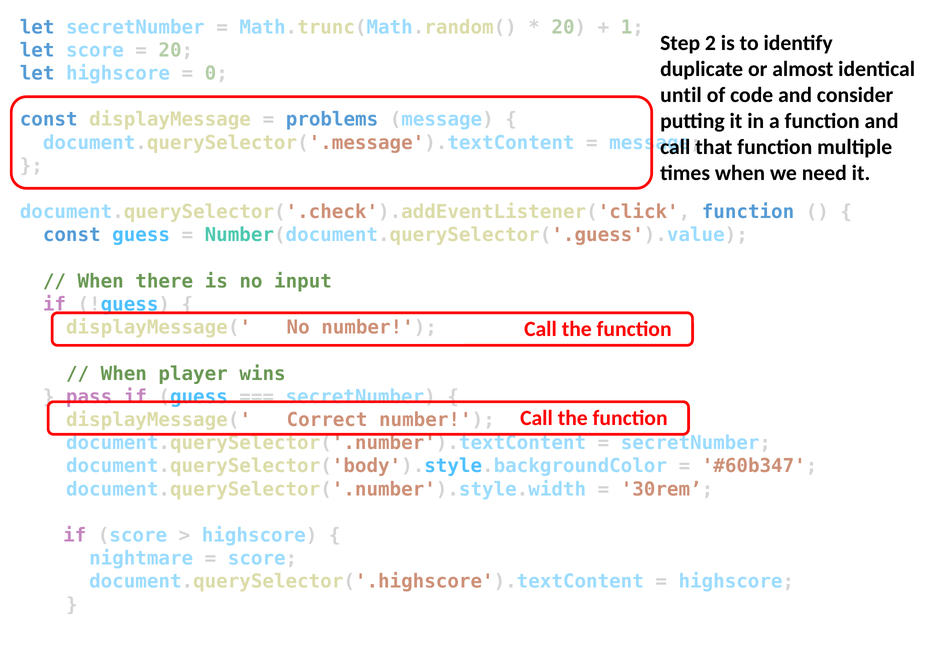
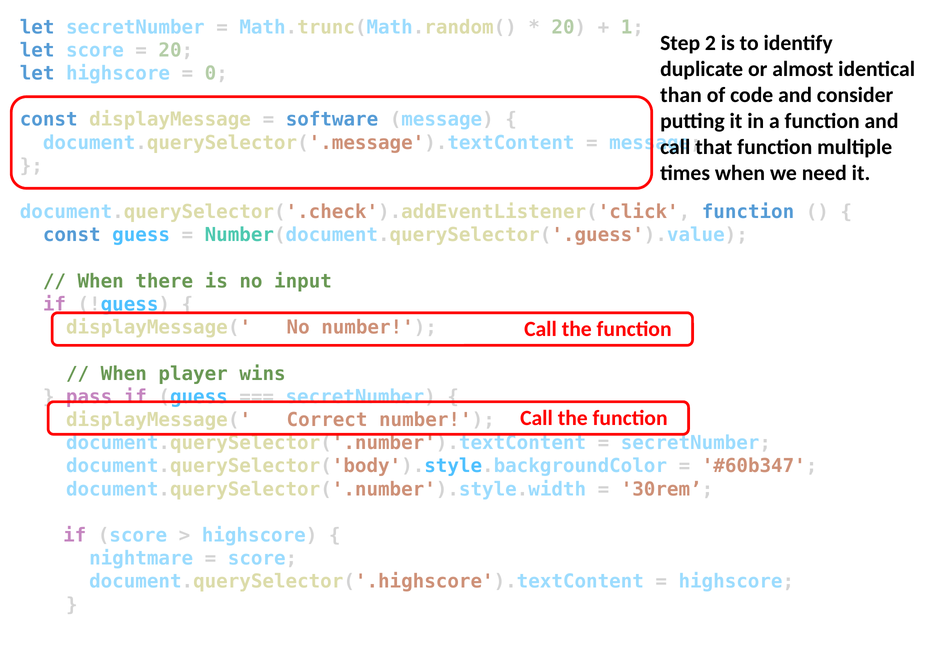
until: until -> than
problems: problems -> software
